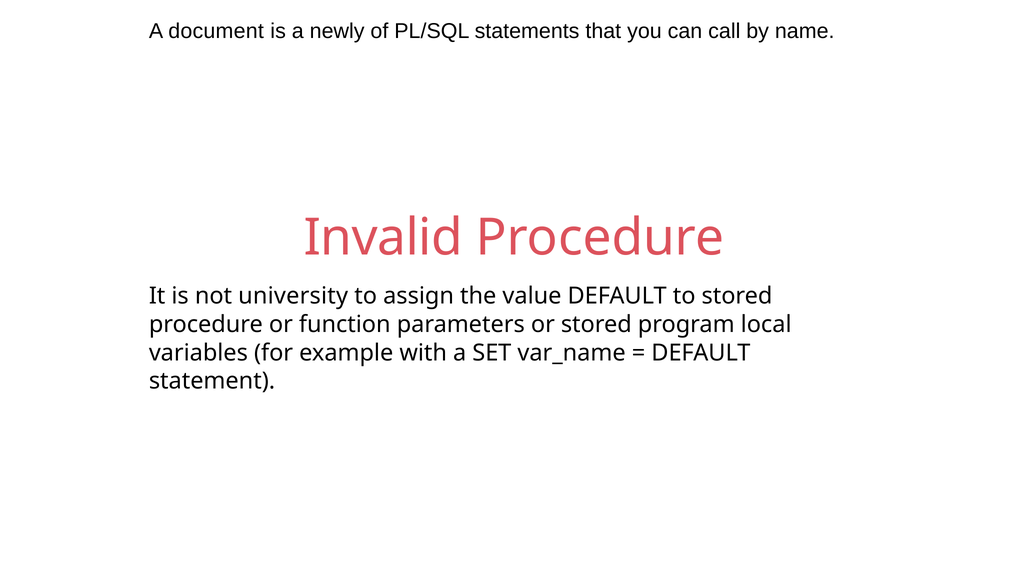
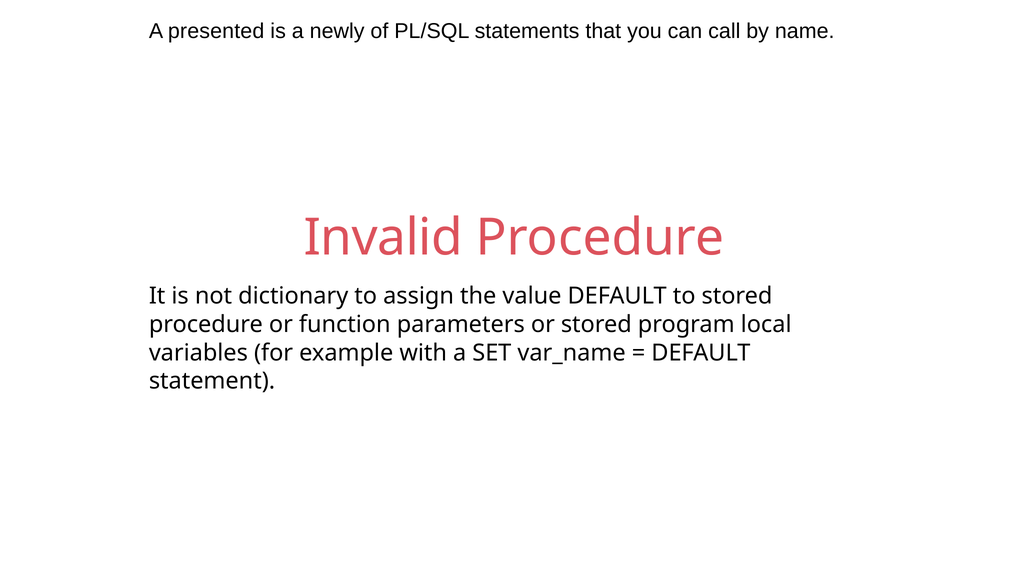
document: document -> presented
university: university -> dictionary
